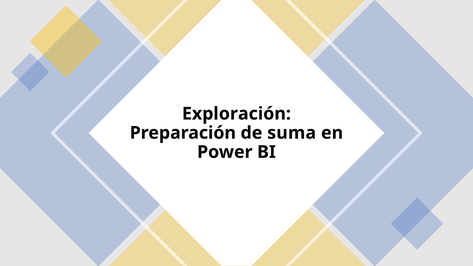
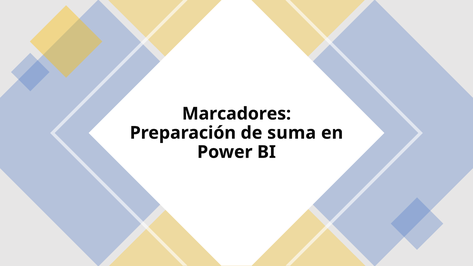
Exploración: Exploración -> Marcadores
